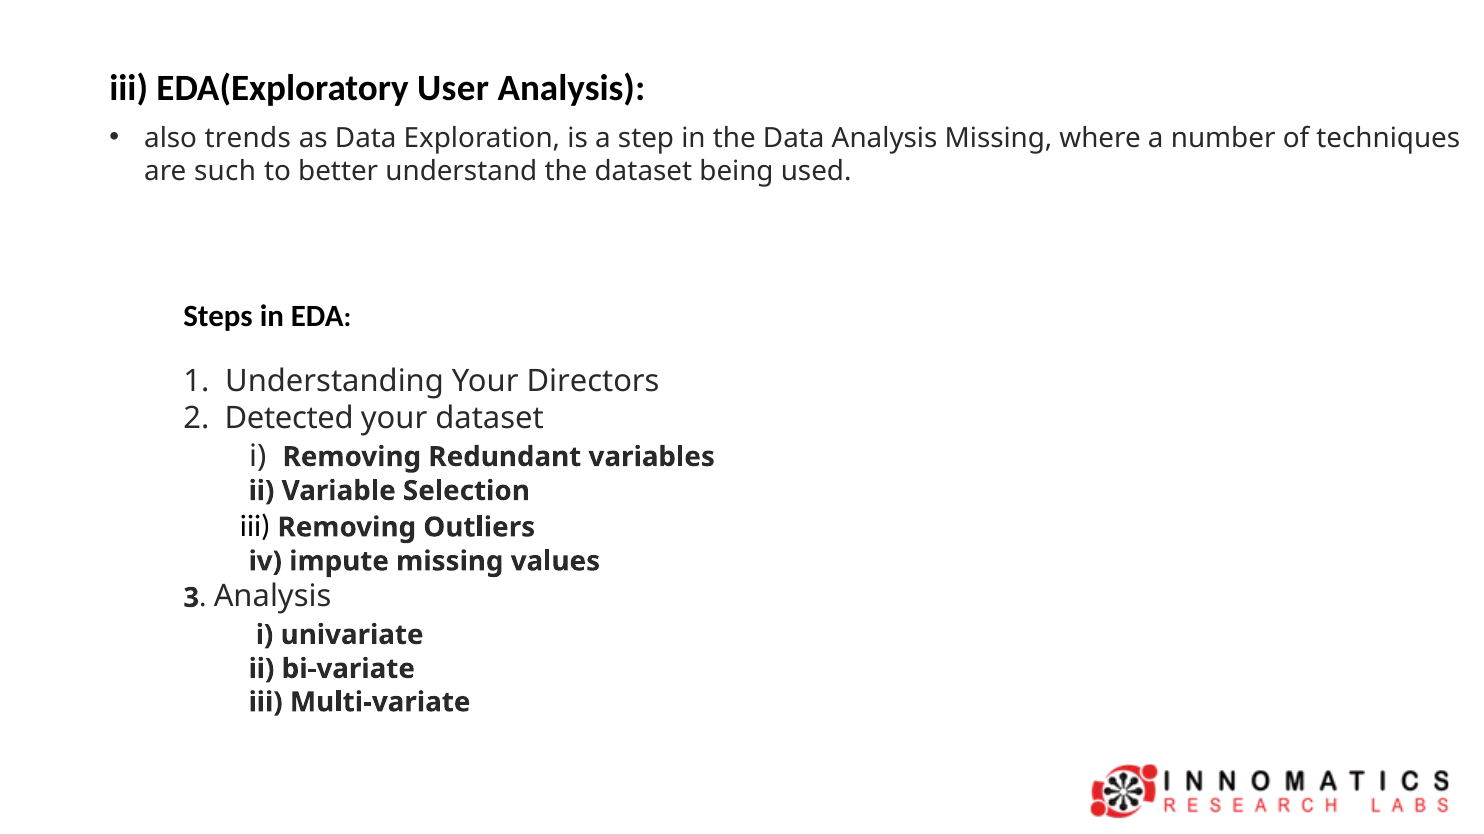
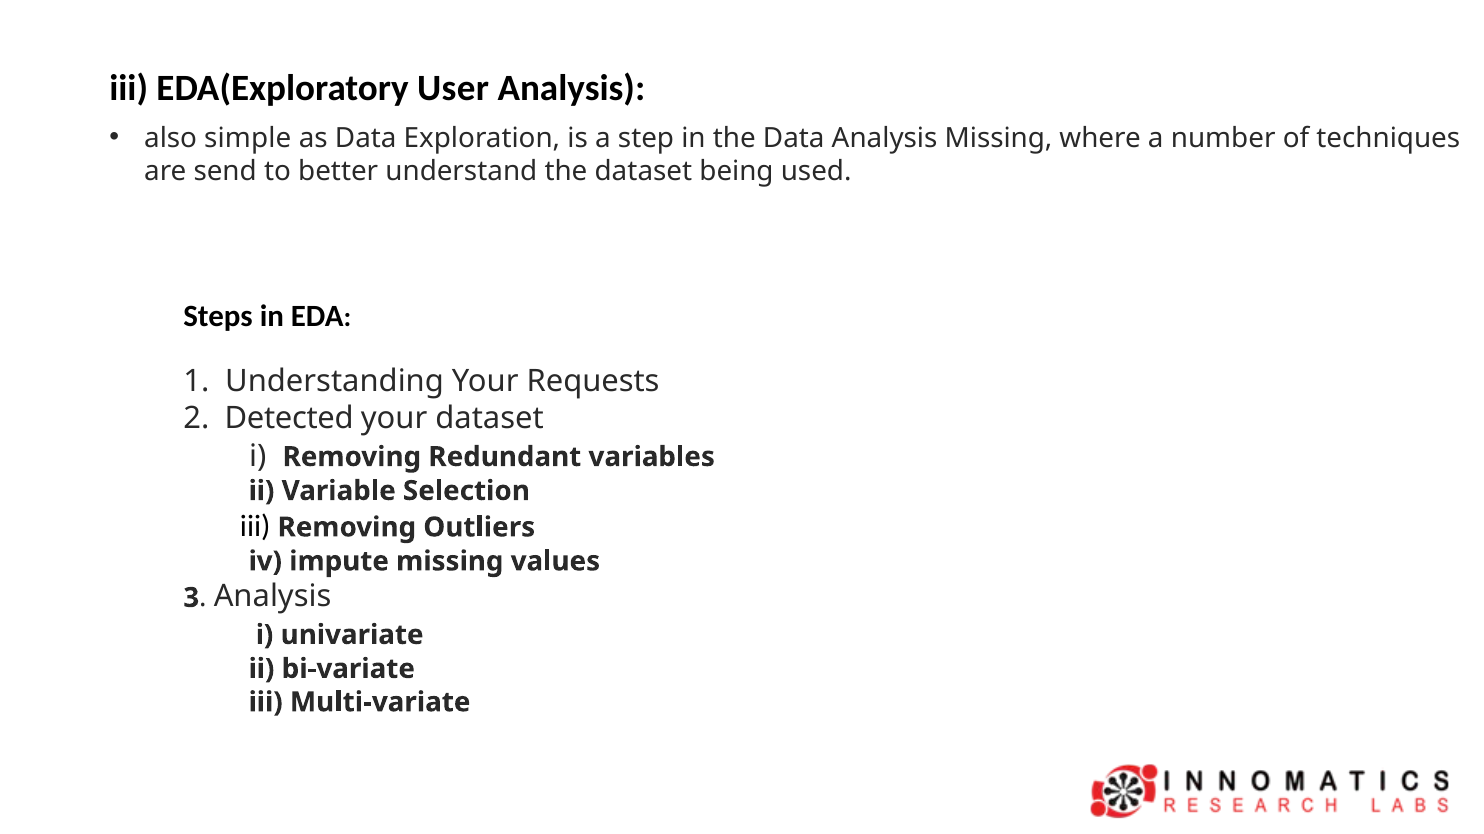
trends: trends -> simple
such: such -> send
Directors: Directors -> Requests
